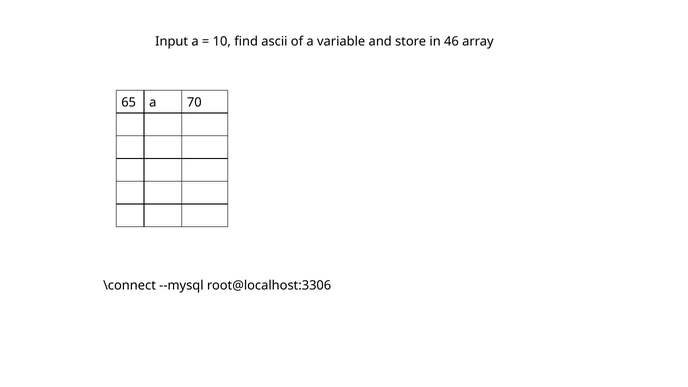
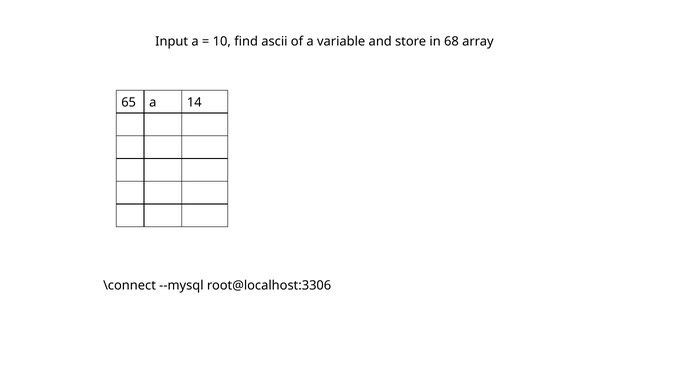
46: 46 -> 68
70: 70 -> 14
